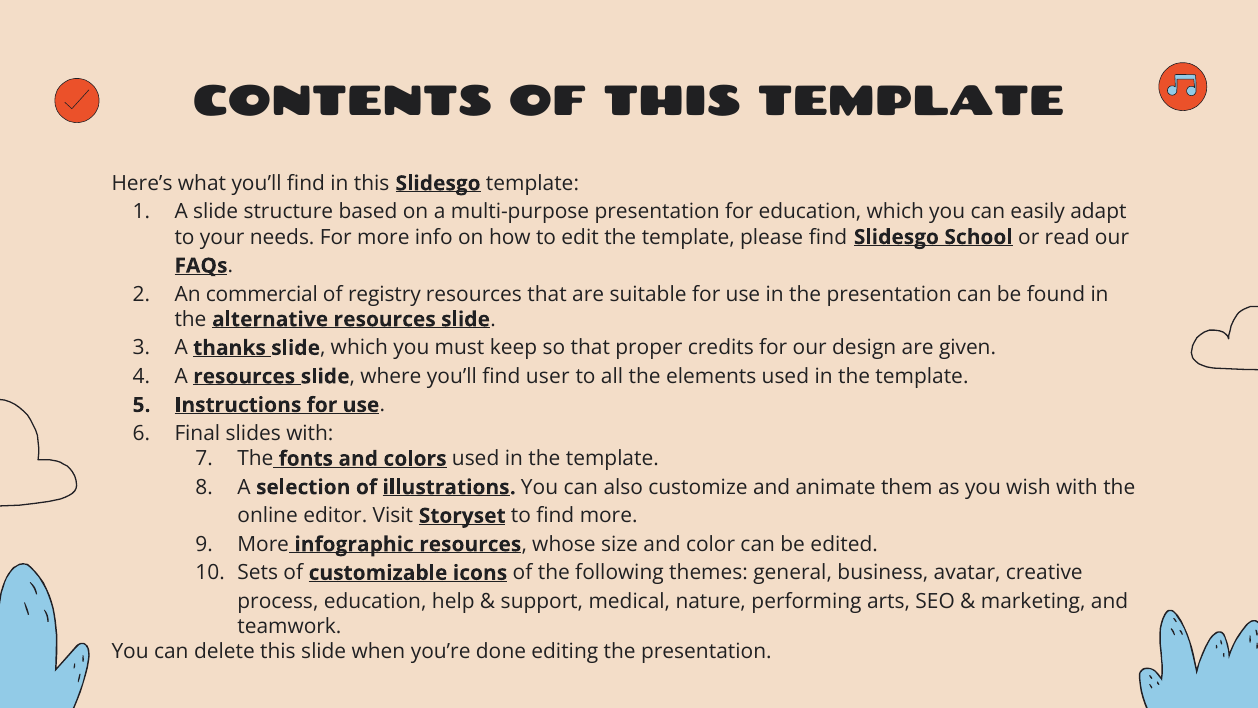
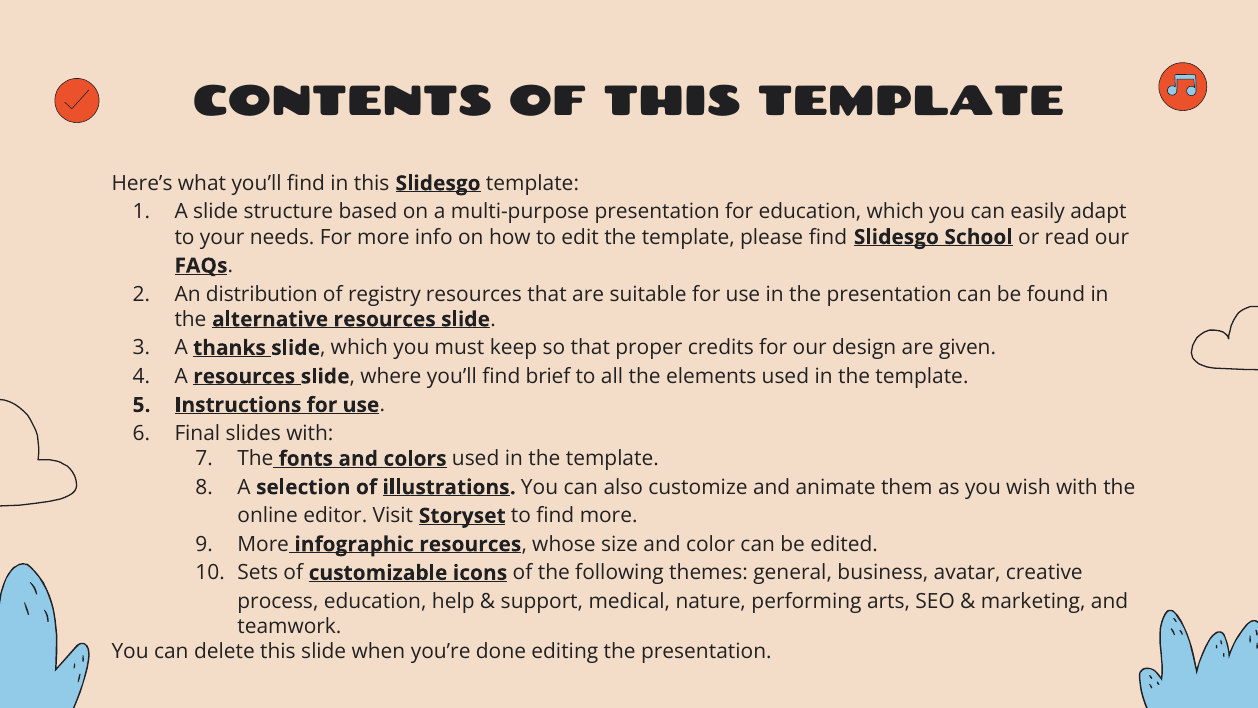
commercial: commercial -> distribution
user: user -> brief
